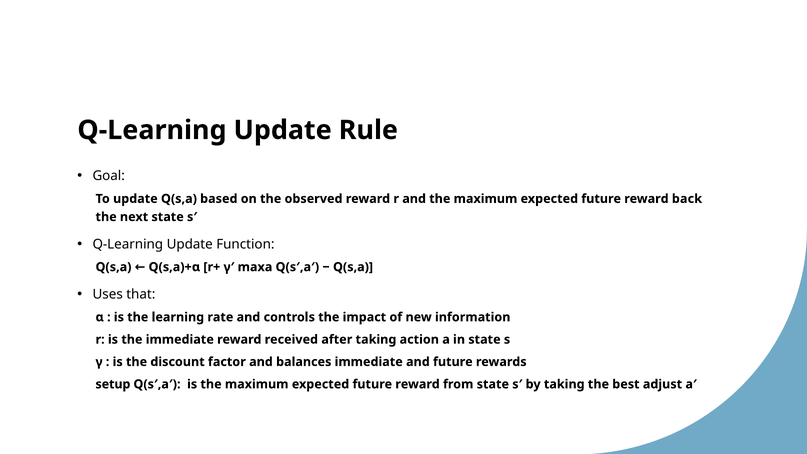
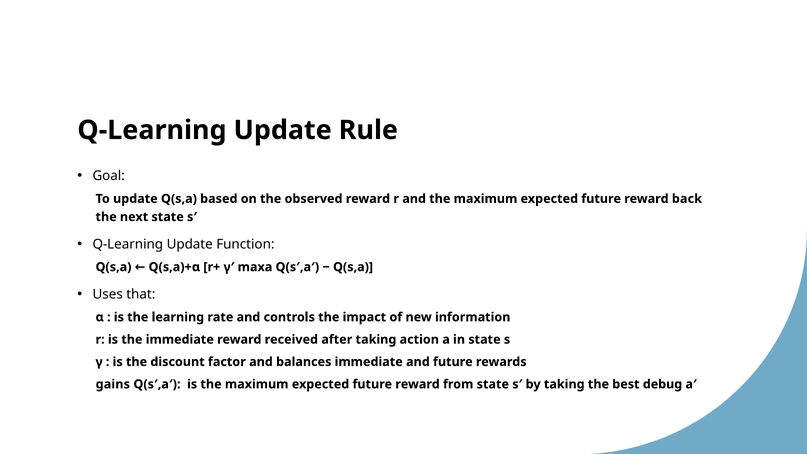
setup: setup -> gains
adjust: adjust -> debug
